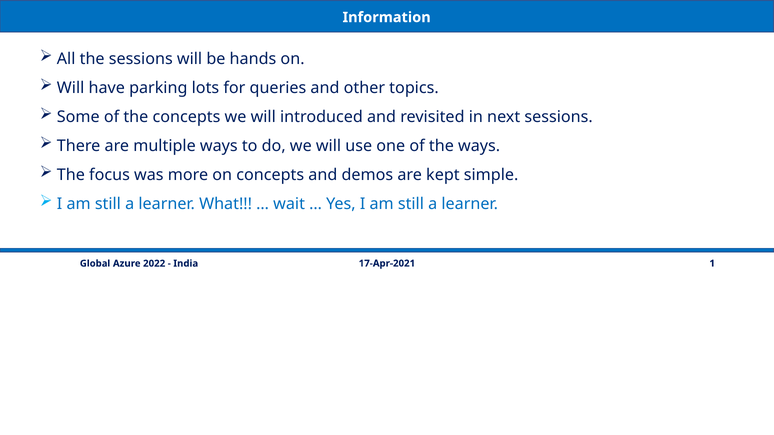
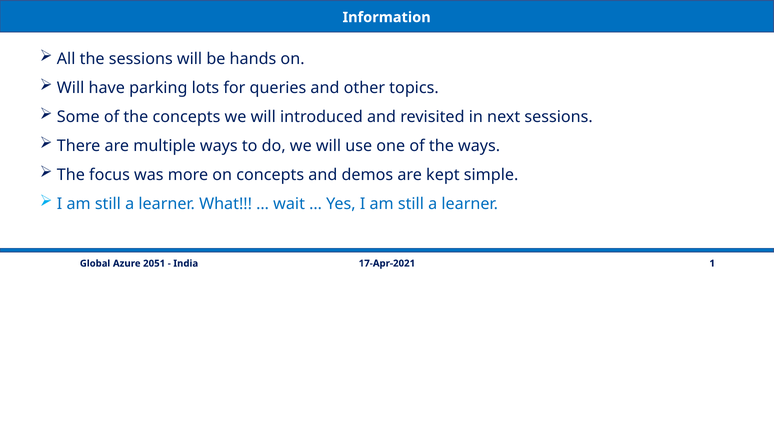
2022: 2022 -> 2051
